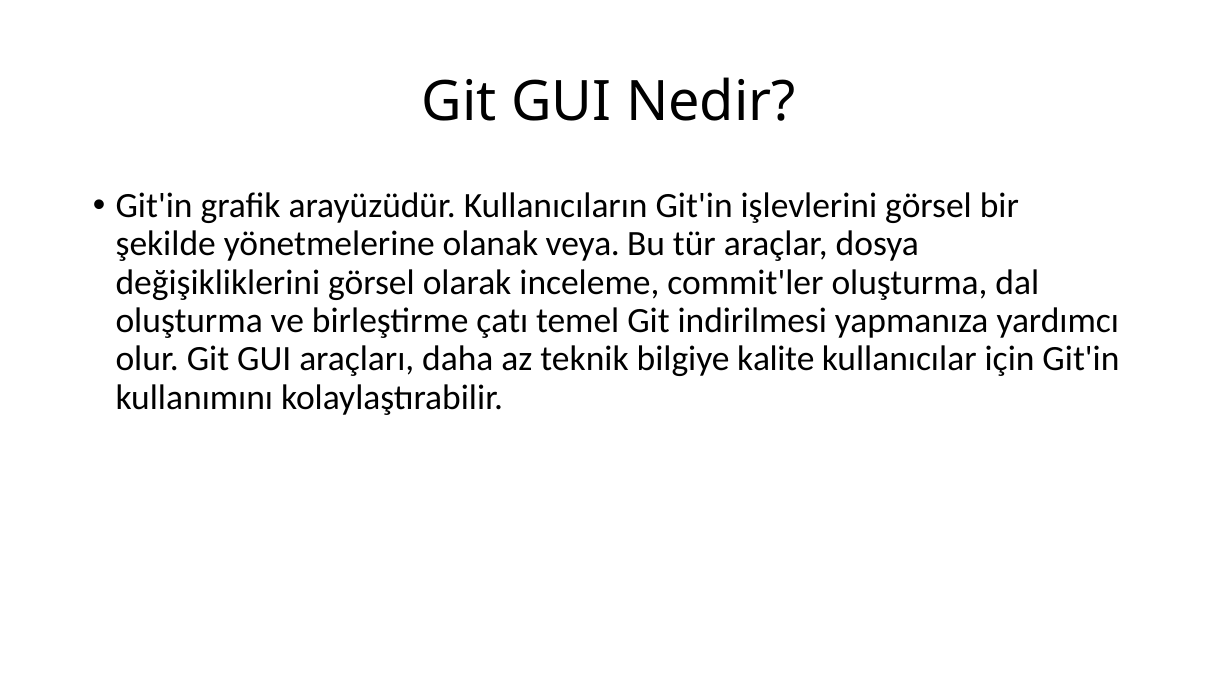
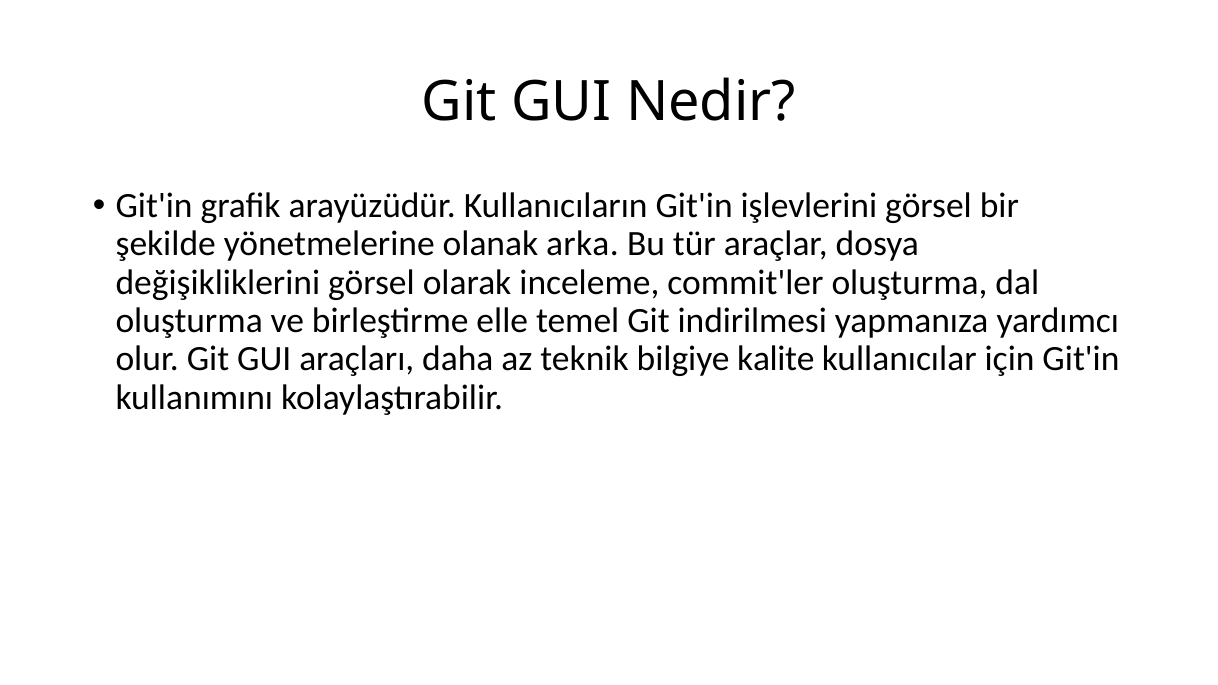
veya: veya -> arka
çatı: çatı -> elle
